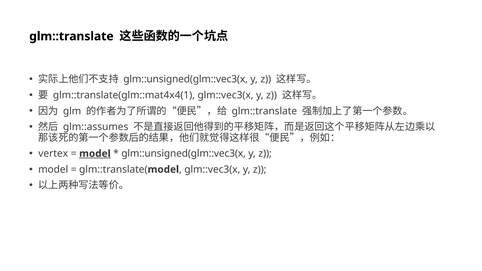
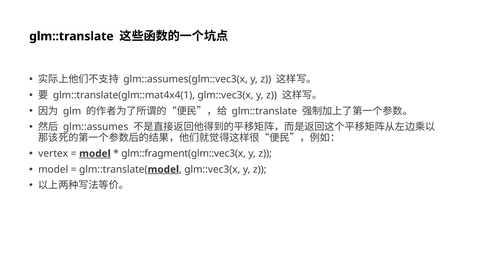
glm::unsigned(glm::vec3(x at (186, 79): glm::unsigned(glm::vec3(x -> glm::assumes(glm::vec3(x
glm::unsigned(glm::vec3(x at (184, 154): glm::unsigned(glm::vec3(x -> glm::fragment(glm::vec3(x
model at (163, 170) underline: none -> present
